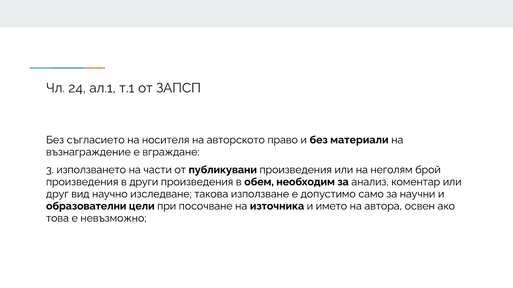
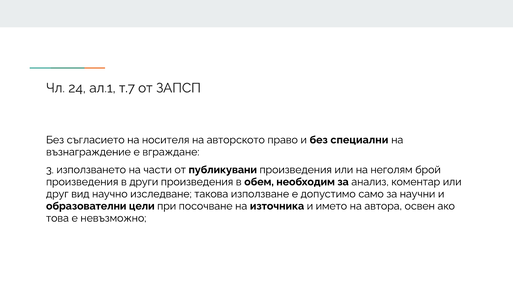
т.1: т.1 -> т.7
материали: материали -> специални
